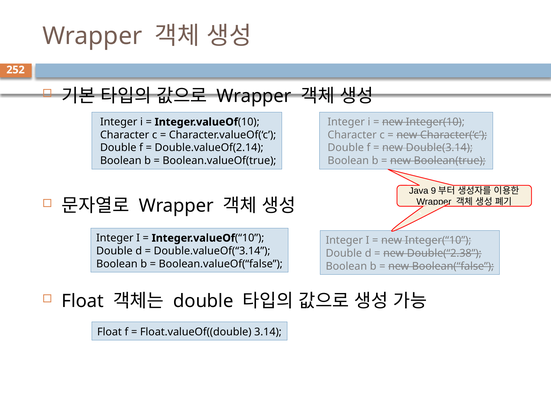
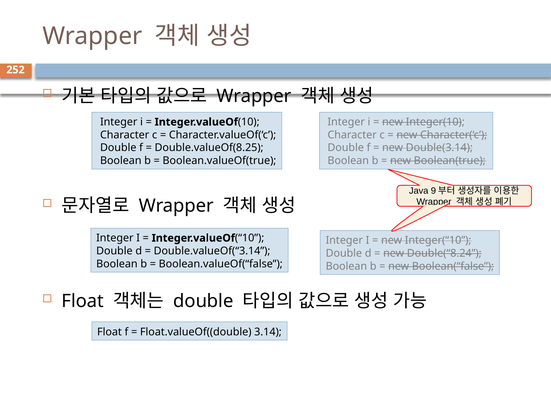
Double.valueOf(2.14: Double.valueOf(2.14 -> Double.valueOf(8.25
Double(“2.38: Double(“2.38 -> Double(“8.24
